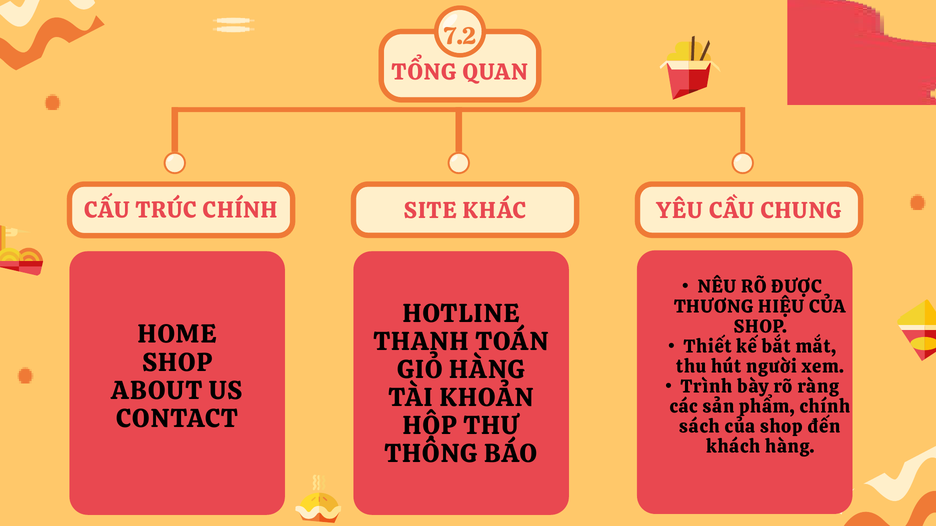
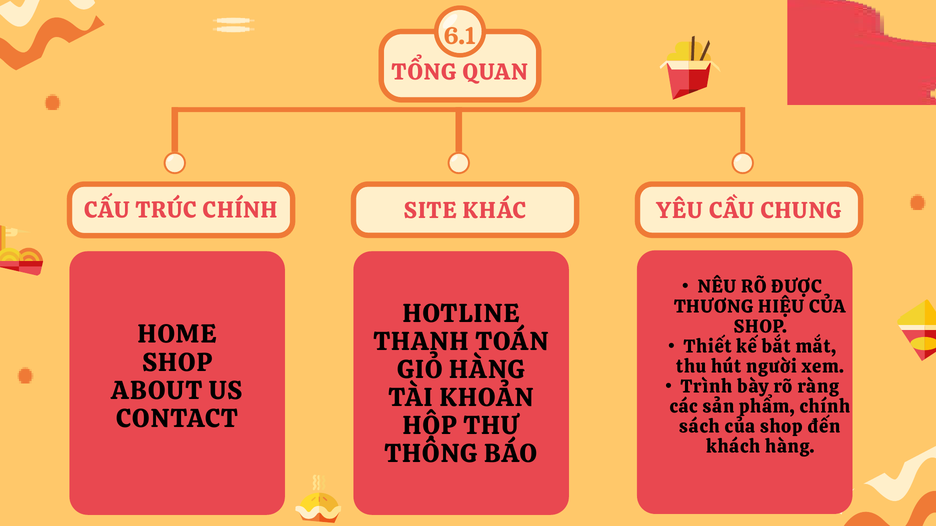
7.2: 7.2 -> 6.1
